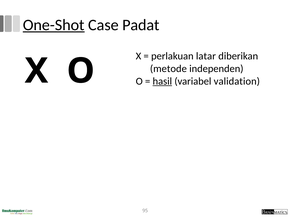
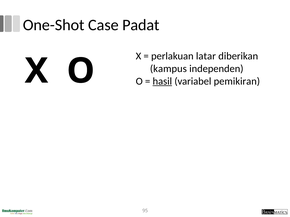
One-Shot underline: present -> none
metode: metode -> kampus
validation: validation -> pemikiran
